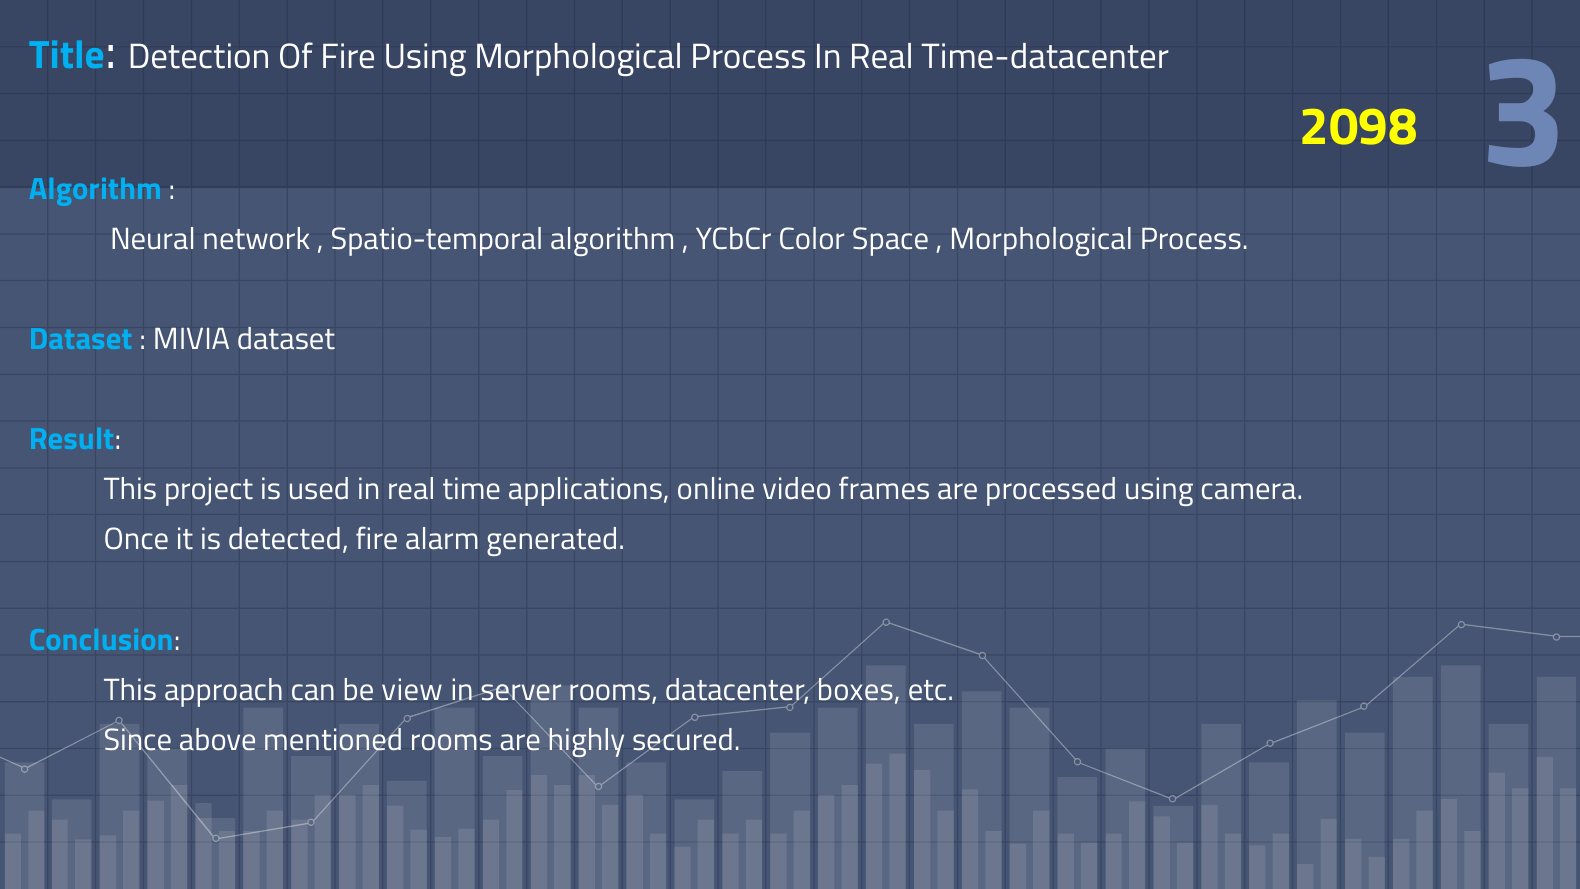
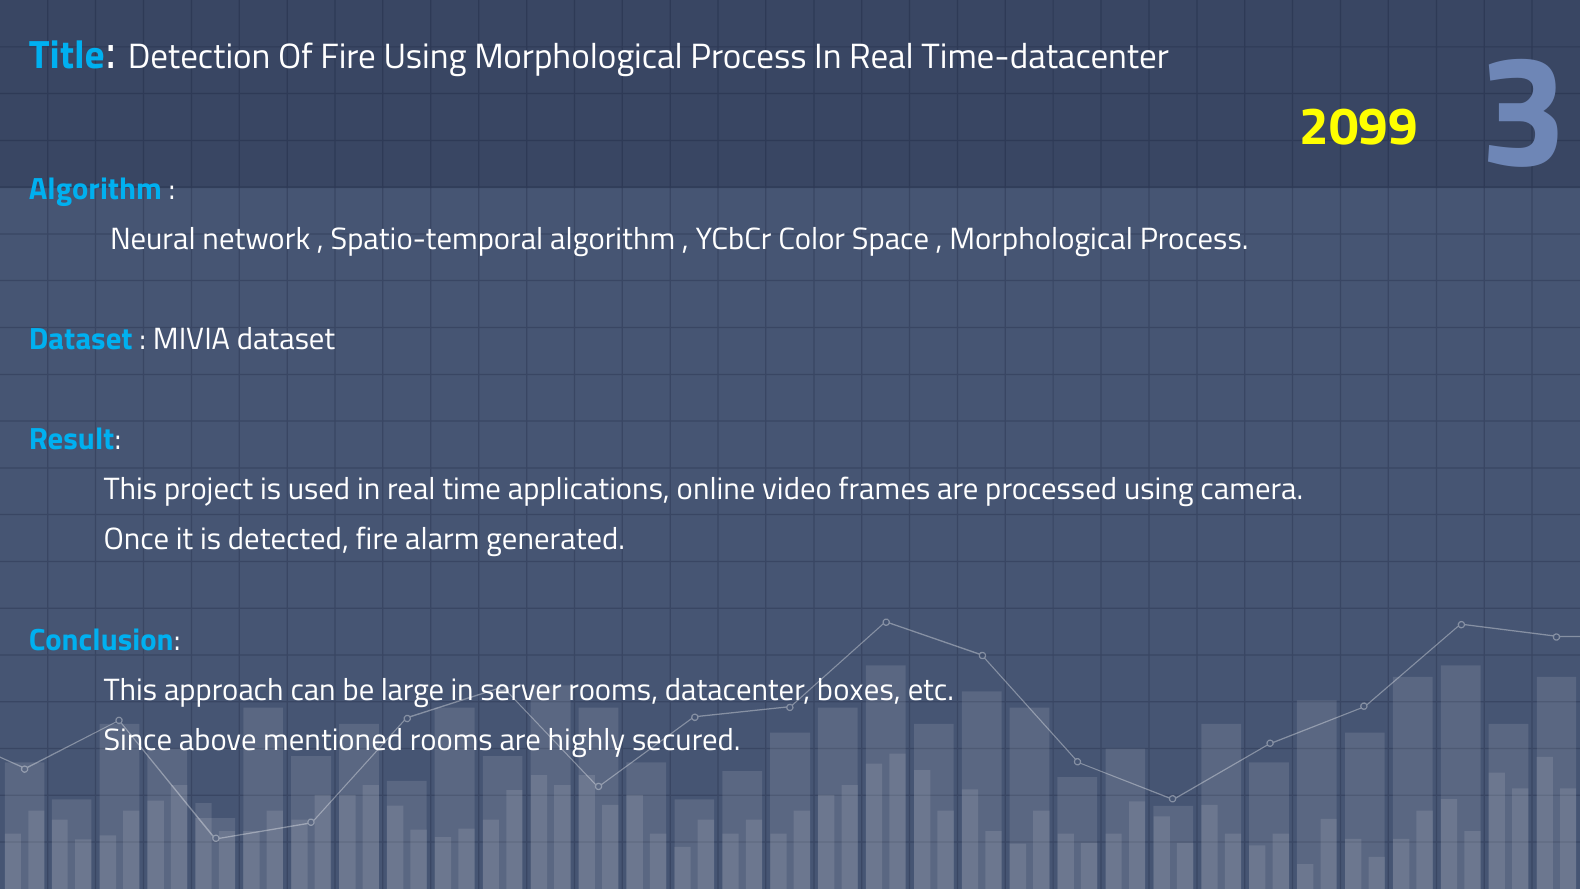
2098: 2098 -> 2099
view: view -> large
